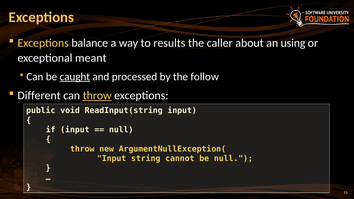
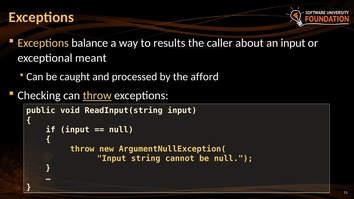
an using: using -> input
caught underline: present -> none
follow: follow -> afford
Different: Different -> Checking
